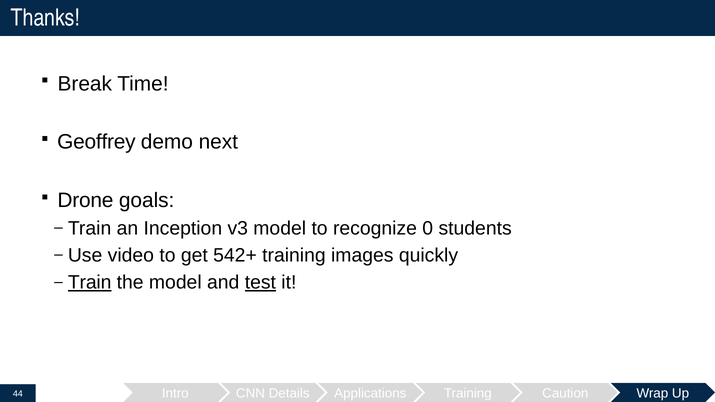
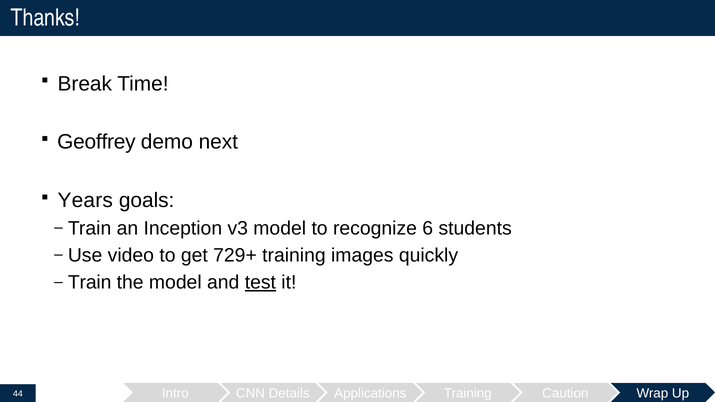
Drone: Drone -> Years
0: 0 -> 6
542+: 542+ -> 729+
Train at (90, 283) underline: present -> none
